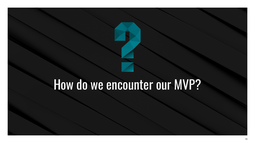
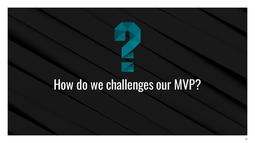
encounter: encounter -> challenges
